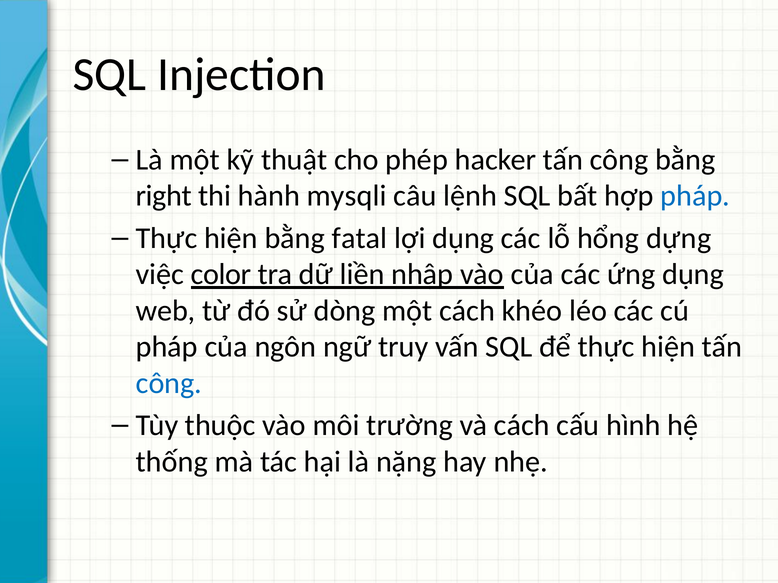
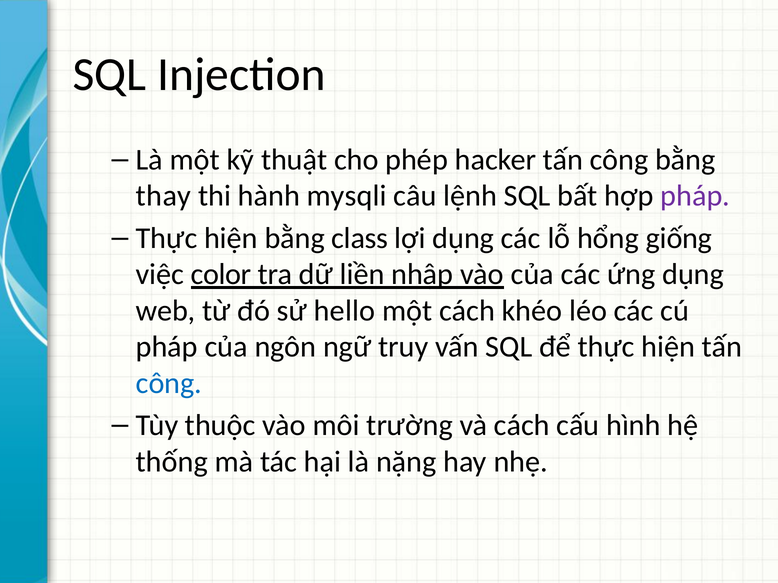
right: right -> thay
pháp at (695, 196) colour: blue -> purple
fatal: fatal -> class
dựng: dựng -> giống
dòng: dòng -> hello
